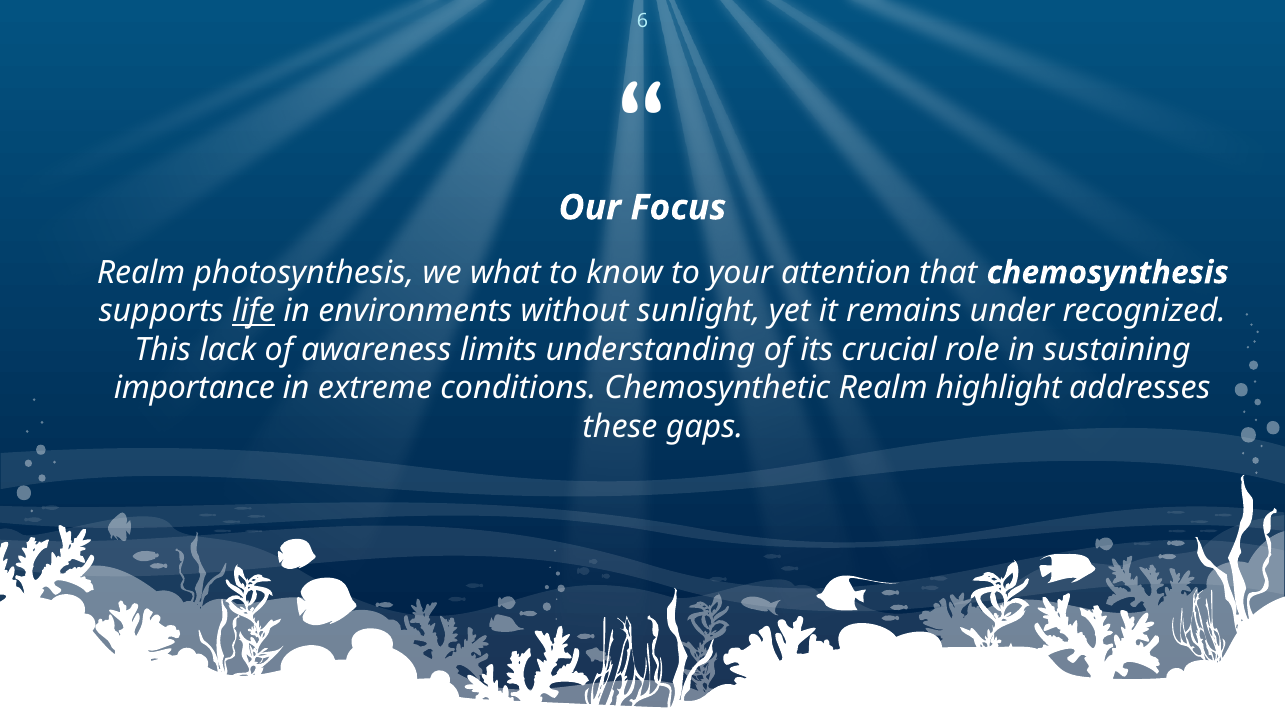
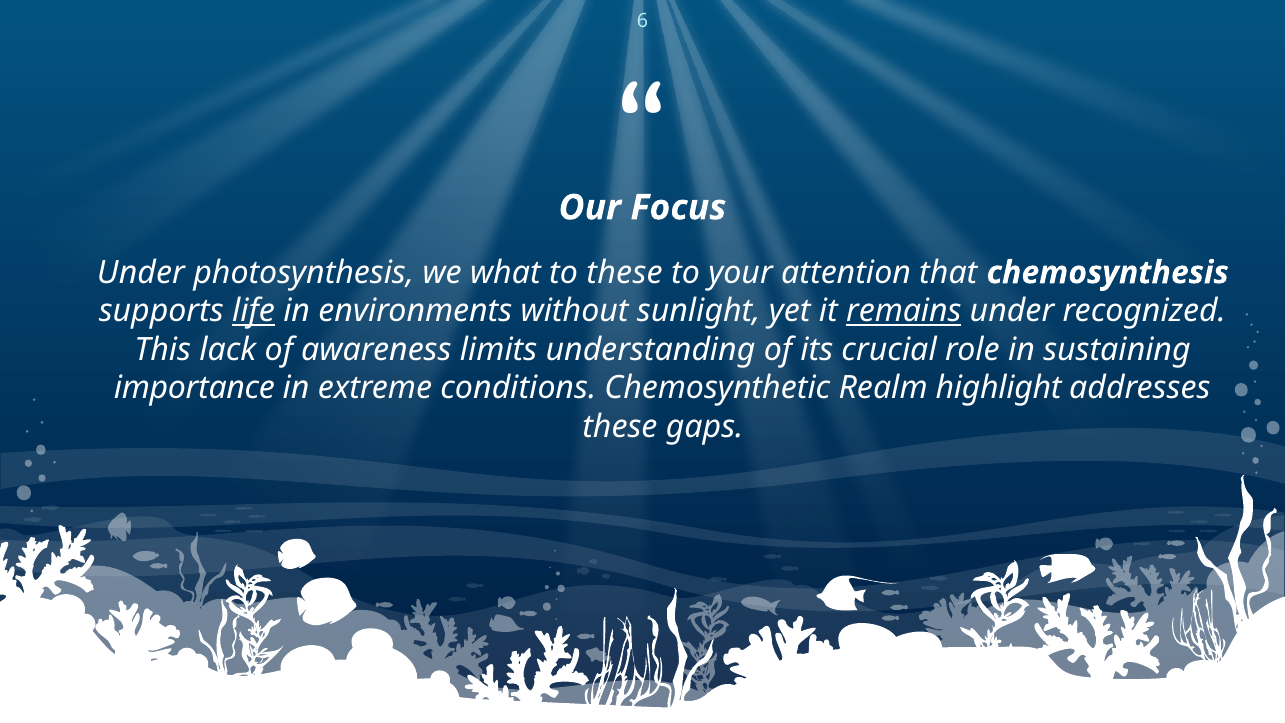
Realm at (141, 273): Realm -> Under
to know: know -> these
remains underline: none -> present
